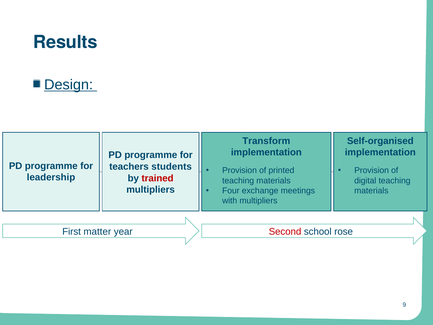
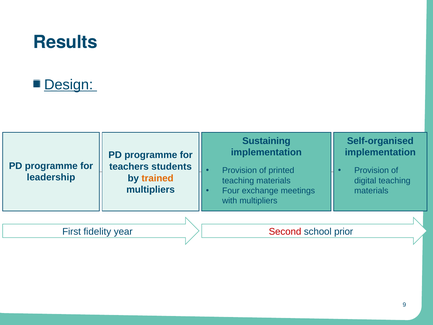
Transform: Transform -> Sustaining
trained colour: red -> orange
matter: matter -> fidelity
rose: rose -> prior
